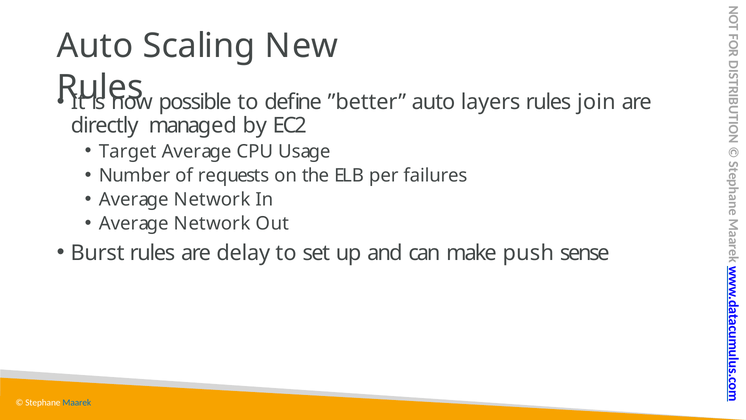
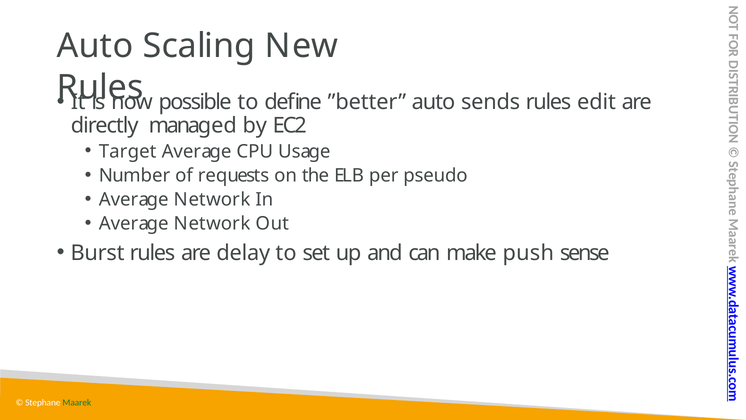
layers: layers -> sends
join: join -> edit
failures: failures -> pseudo
Maarek colour: blue -> green
